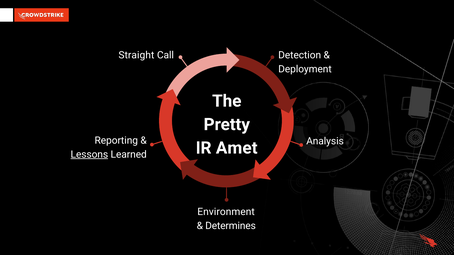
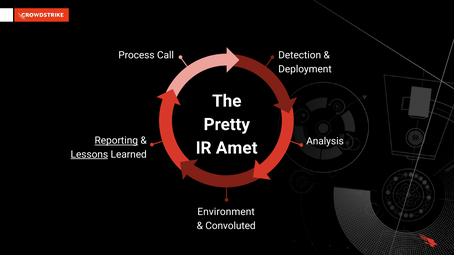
Straight: Straight -> Process
Reporting underline: none -> present
Determines: Determines -> Convoluted
